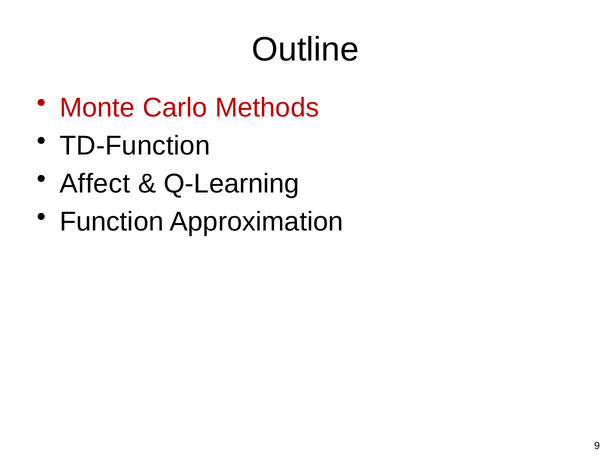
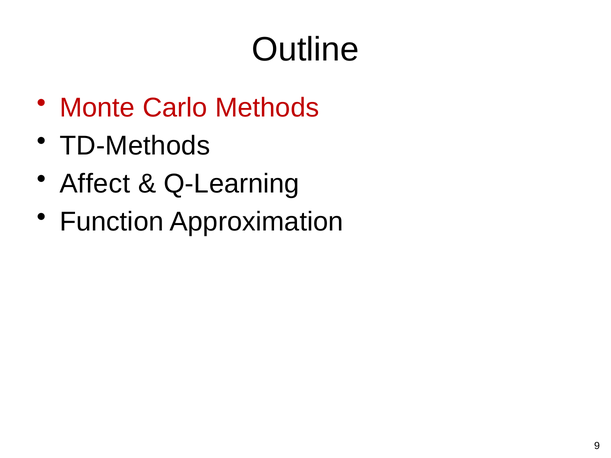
TD-Function: TD-Function -> TD-Methods
